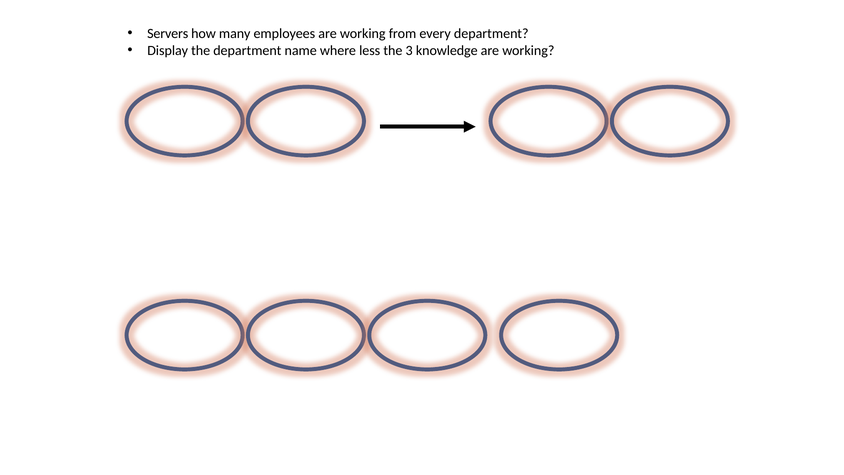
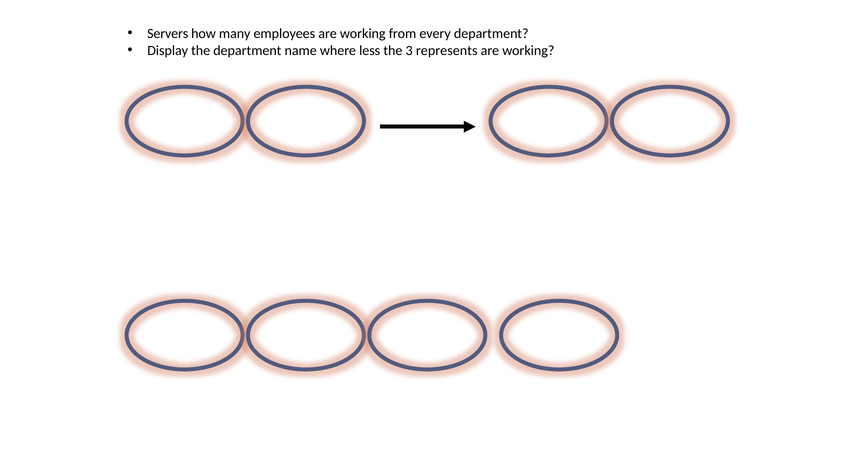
knowledge: knowledge -> represents
